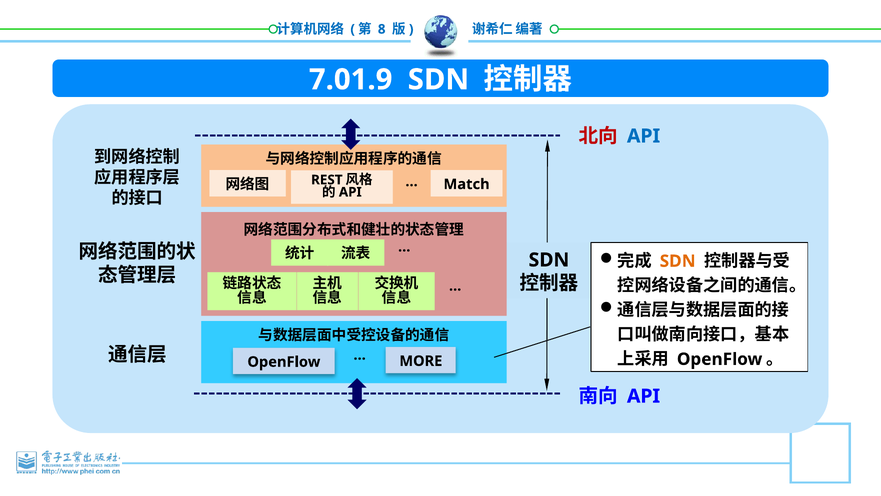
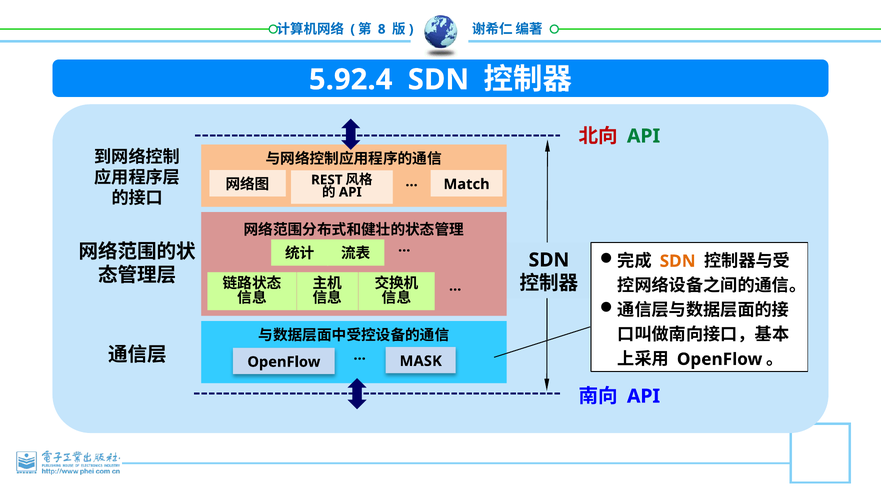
7.01.9: 7.01.9 -> 5.92.4
API at (644, 136) colour: blue -> green
MORE: MORE -> MASK
